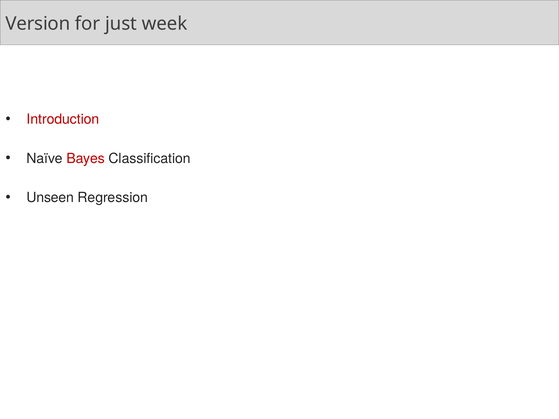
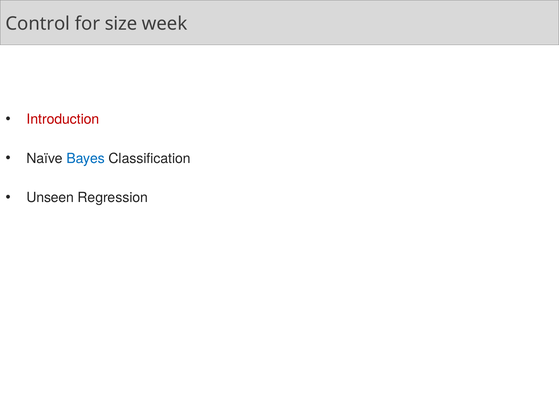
Version: Version -> Control
just: just -> size
Bayes colour: red -> blue
